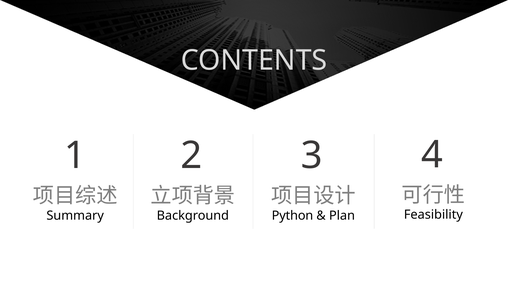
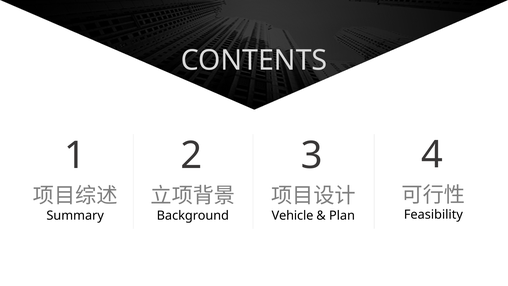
Python: Python -> Vehicle
